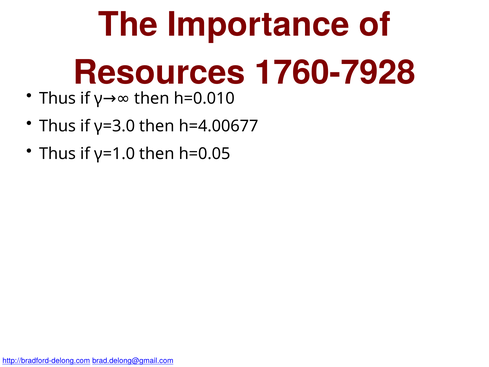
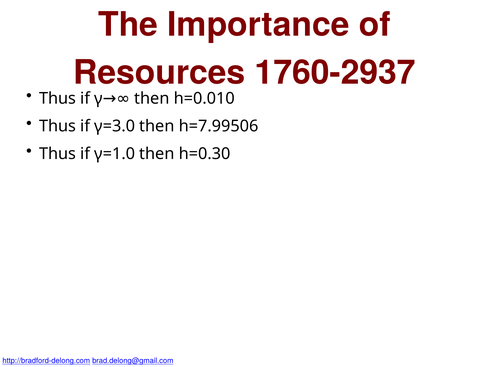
1760-7928: 1760-7928 -> 1760-2937
h=4.00677: h=4.00677 -> h=7.99506
h=0.05: h=0.05 -> h=0.30
